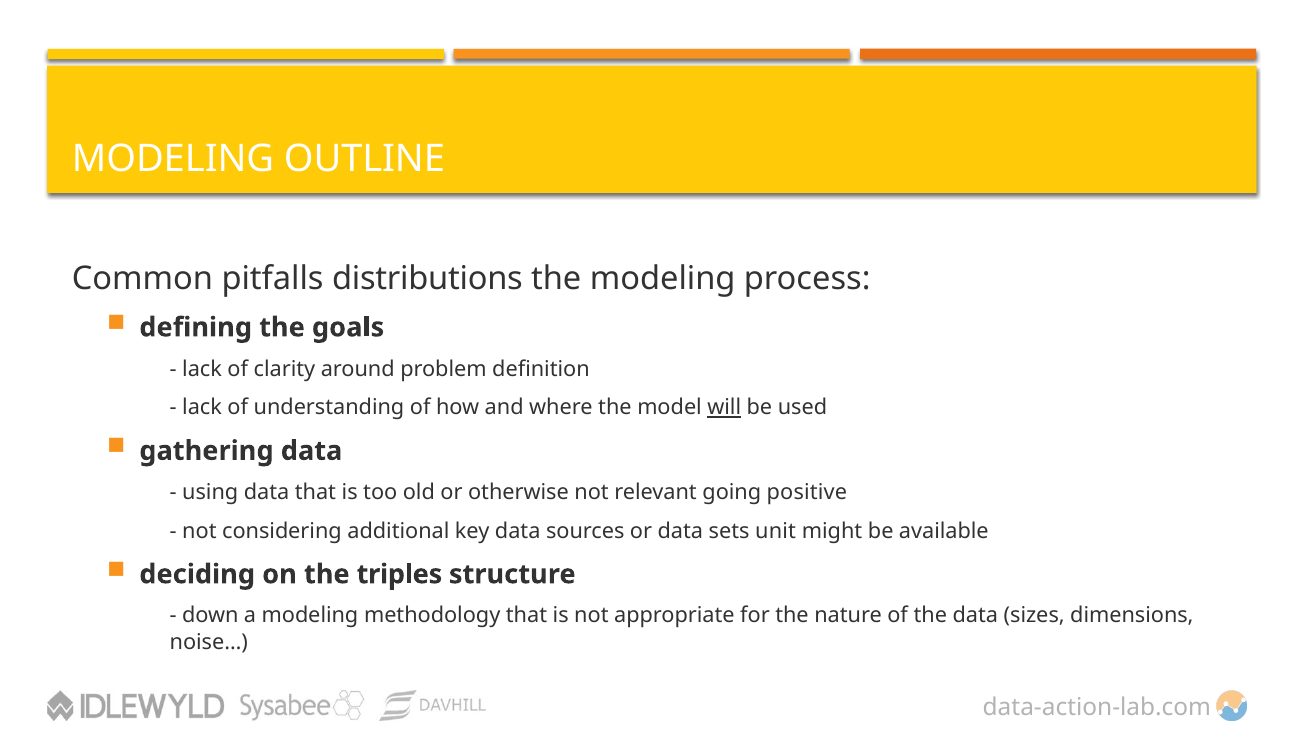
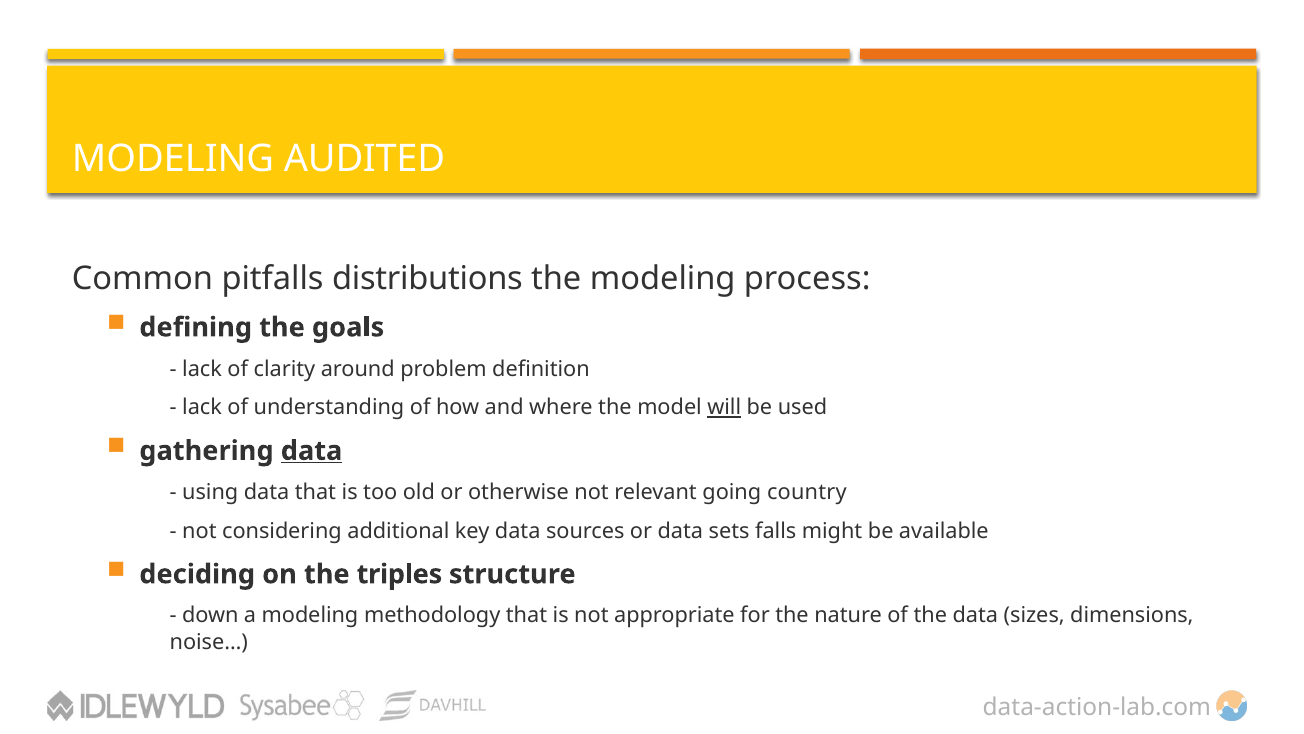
OUTLINE: OUTLINE -> AUDITED
data at (312, 451) underline: none -> present
positive: positive -> country
unit: unit -> falls
